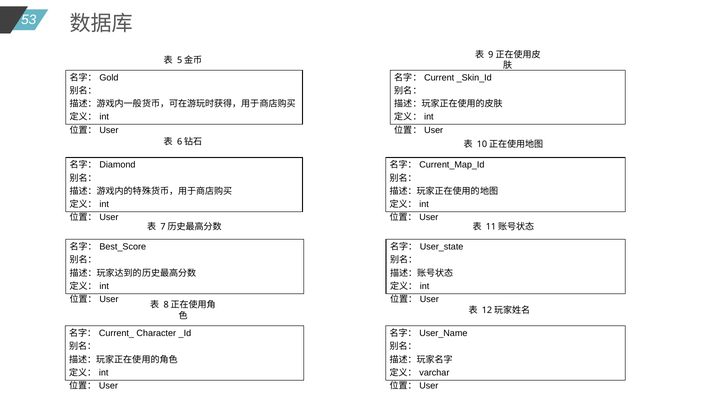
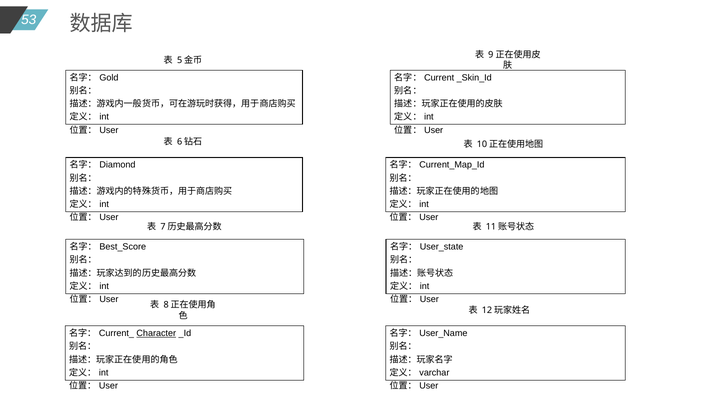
Character underline: none -> present
